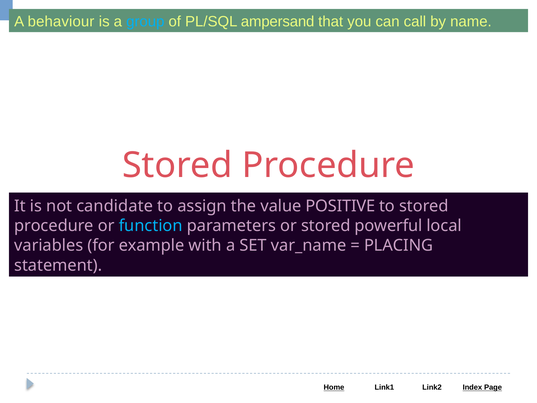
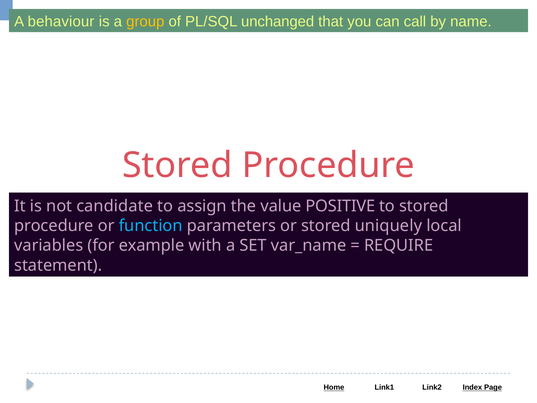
group colour: light blue -> yellow
ampersand: ampersand -> unchanged
powerful: powerful -> uniquely
PLACING: PLACING -> REQUIRE
